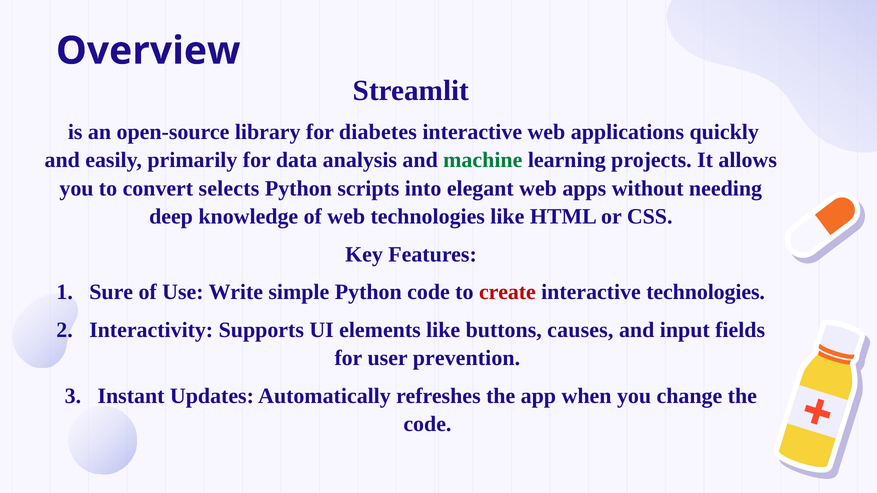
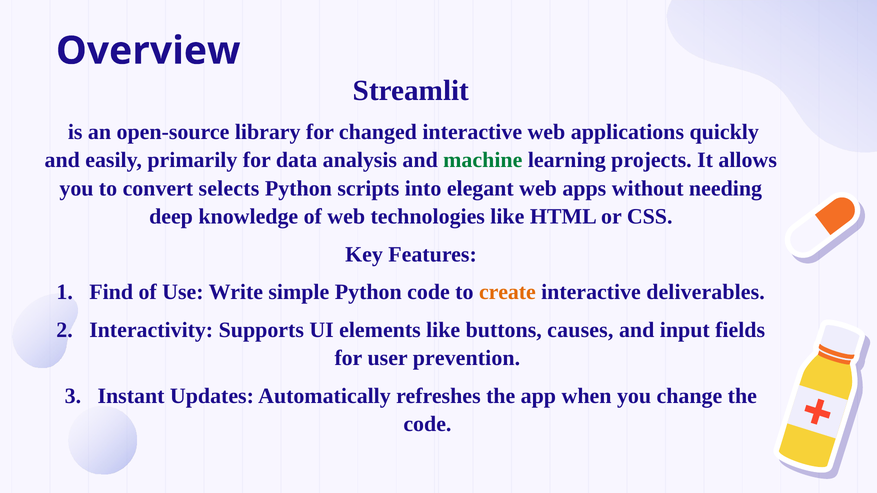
diabetes: diabetes -> changed
Sure: Sure -> Find
create colour: red -> orange
interactive technologies: technologies -> deliverables
